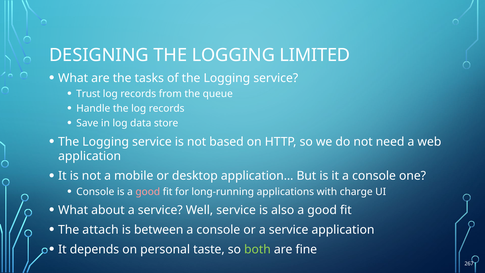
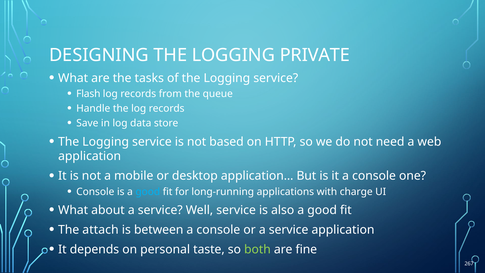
LIMITED: LIMITED -> PRIVATE
Trust: Trust -> Flash
good at (148, 192) colour: pink -> light blue
